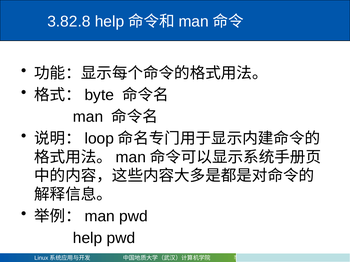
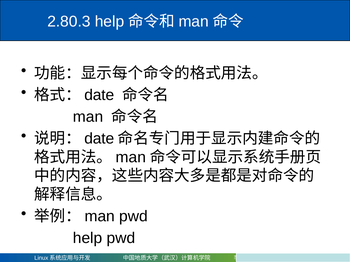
3.82.8: 3.82.8 -> 2.80.3
byte at (99, 95): byte -> date
loop at (99, 139): loop -> date
